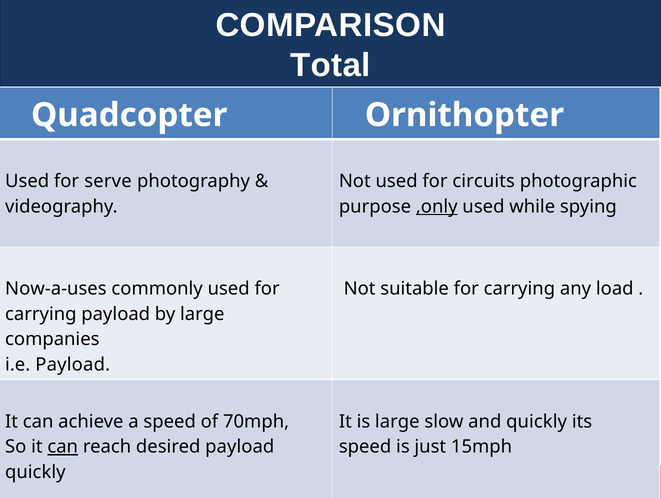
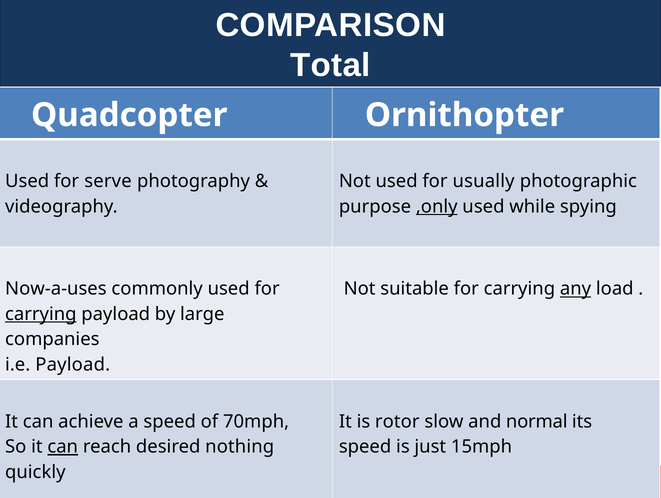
circuits: circuits -> usually
any underline: none -> present
carrying at (41, 314) underline: none -> present
is large: large -> rotor
and quickly: quickly -> normal
desired payload: payload -> nothing
